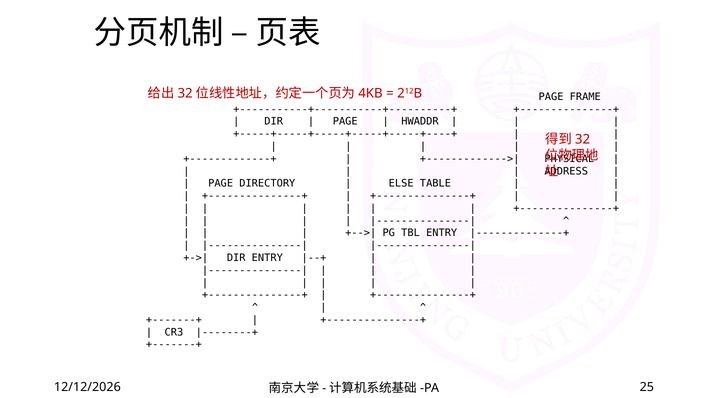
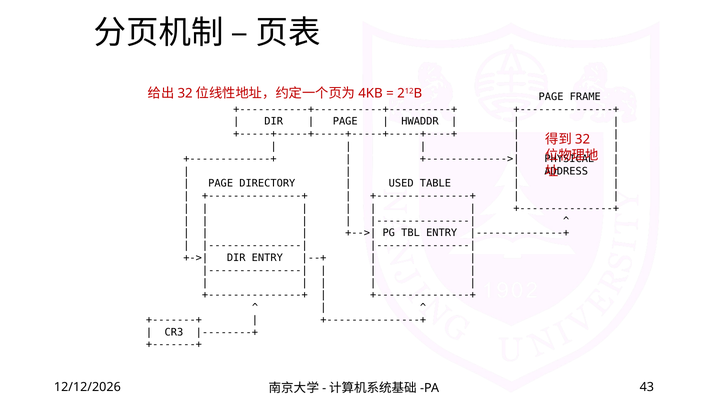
ELSE: ELSE -> USED
25: 25 -> 43
